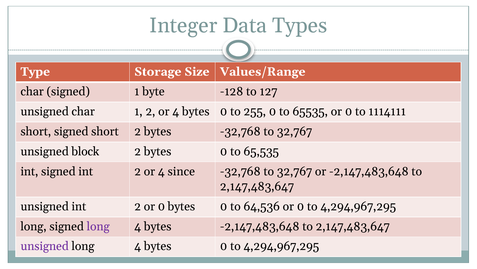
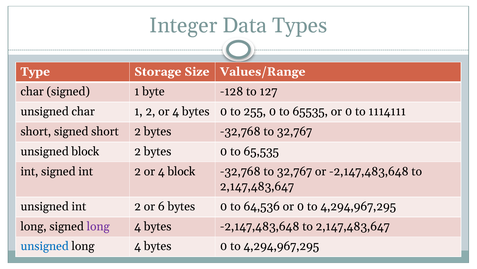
4 since: since -> block
2 or 0: 0 -> 6
unsigned at (45, 246) colour: purple -> blue
